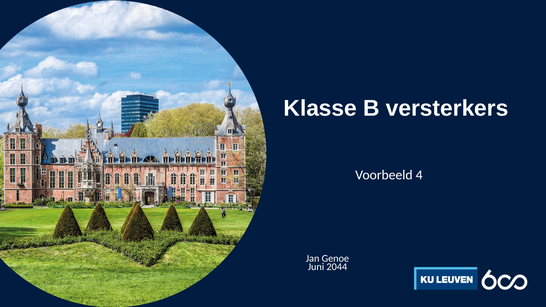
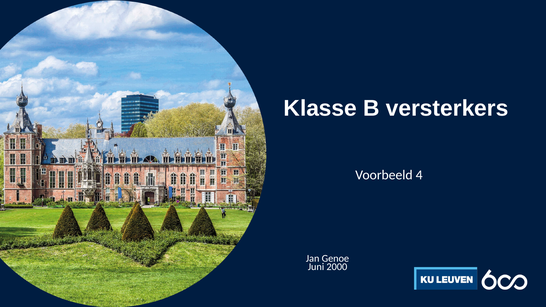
2044: 2044 -> 2000
